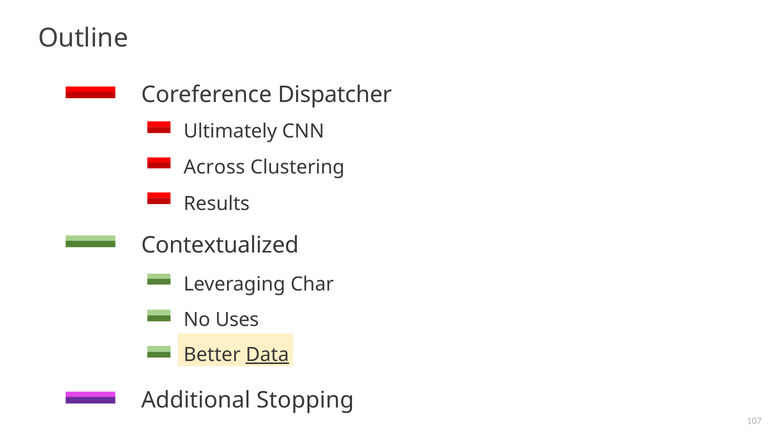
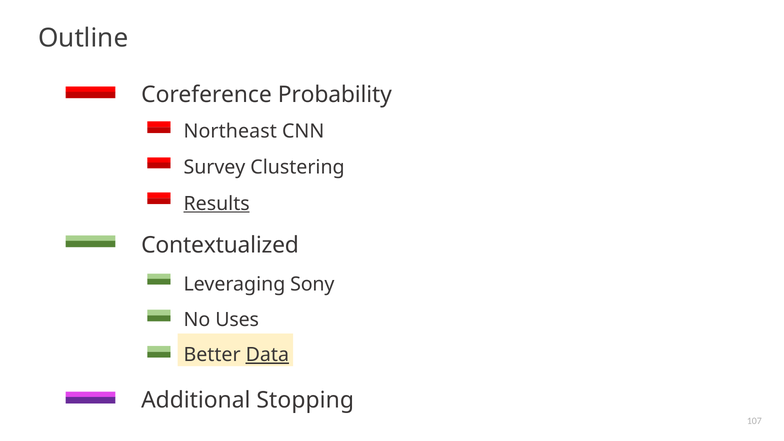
Dispatcher: Dispatcher -> Probability
Ultimately: Ultimately -> Northeast
Across: Across -> Survey
Results underline: none -> present
Char: Char -> Sony
